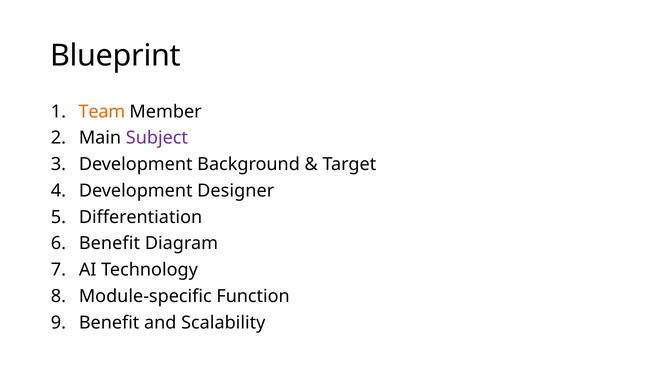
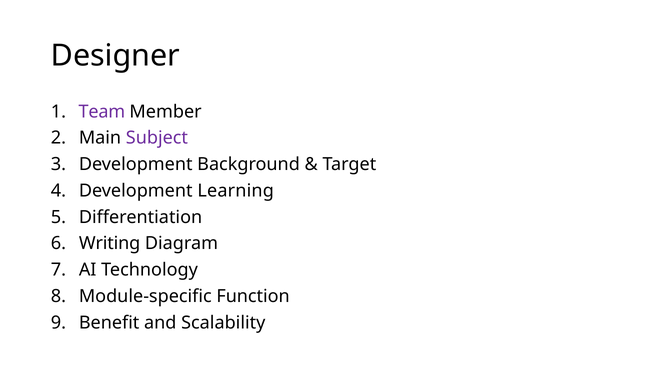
Blueprint: Blueprint -> Designer
Team colour: orange -> purple
Designer: Designer -> Learning
Benefit at (109, 244): Benefit -> Writing
